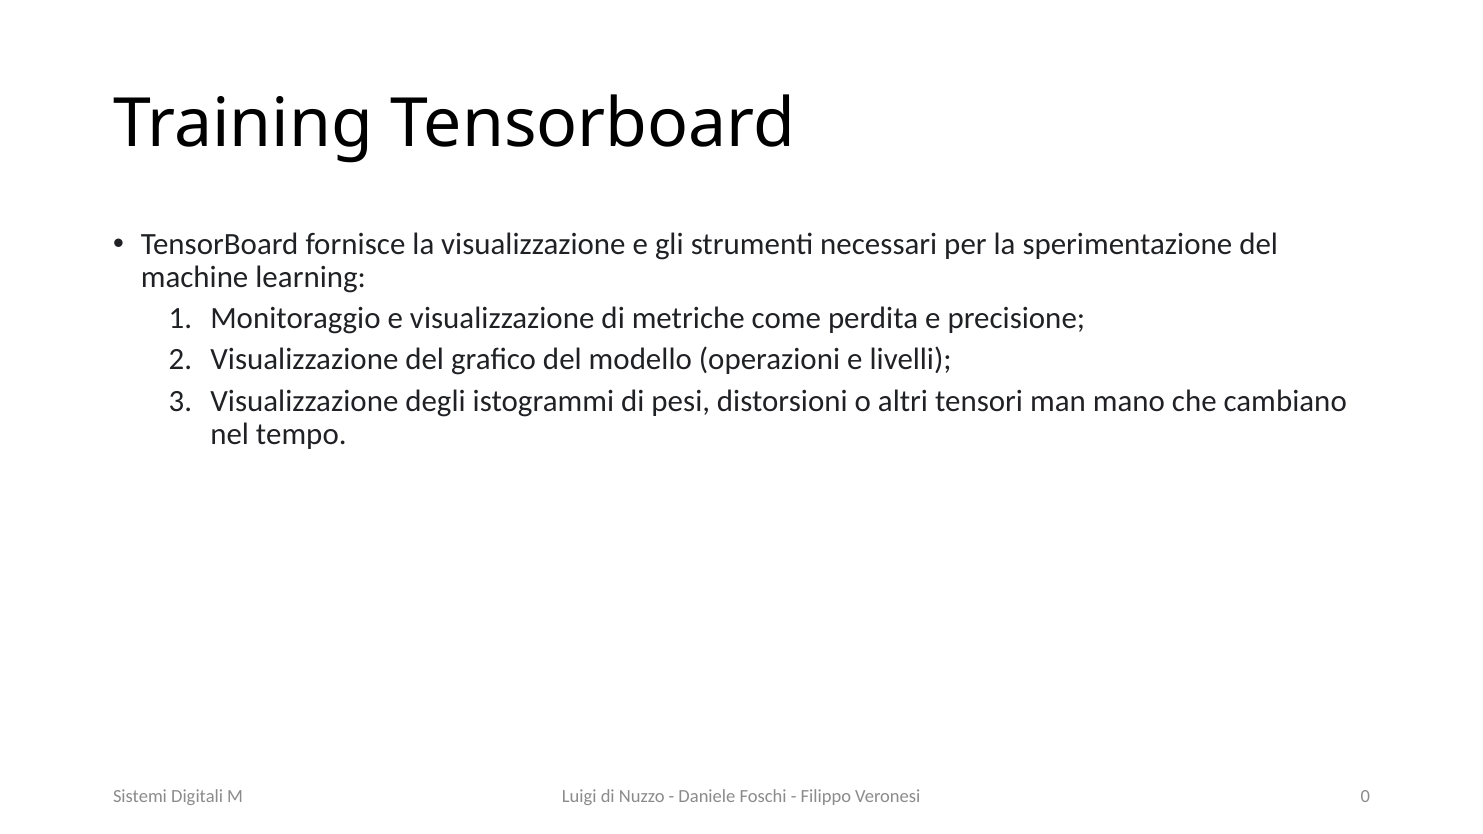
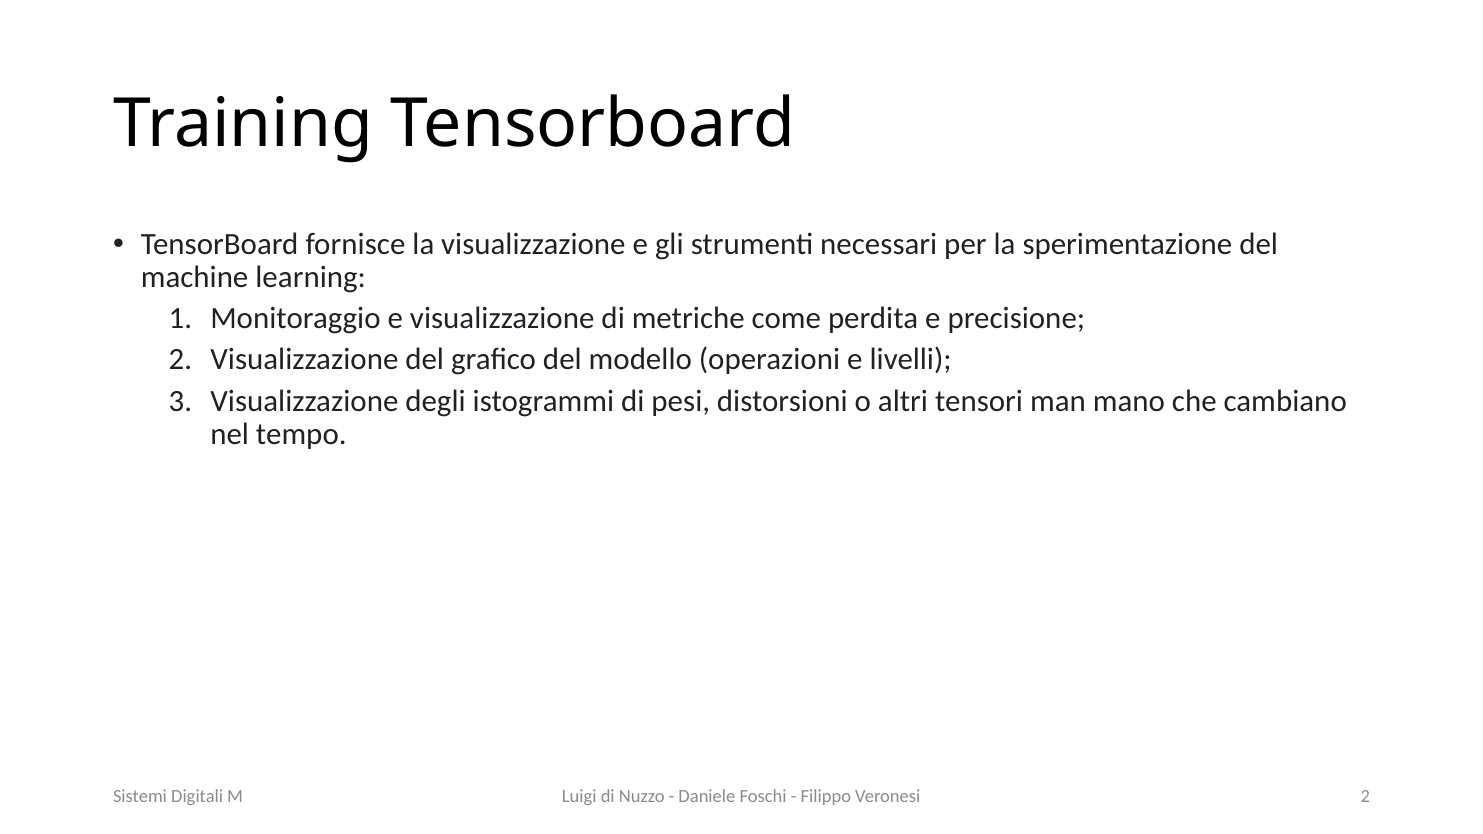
Veronesi 0: 0 -> 2
